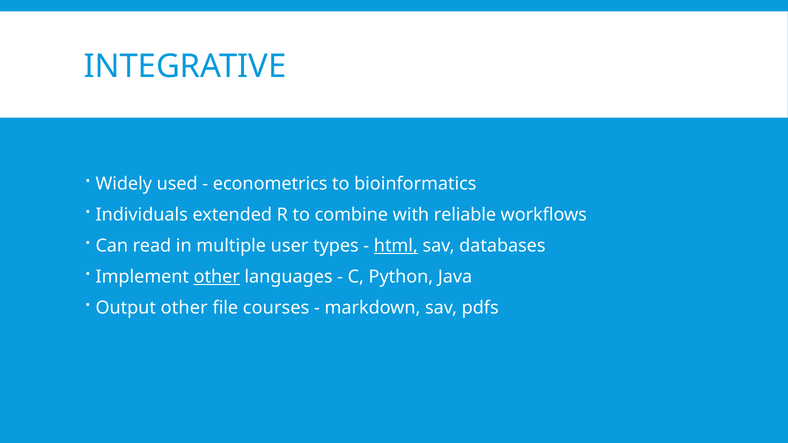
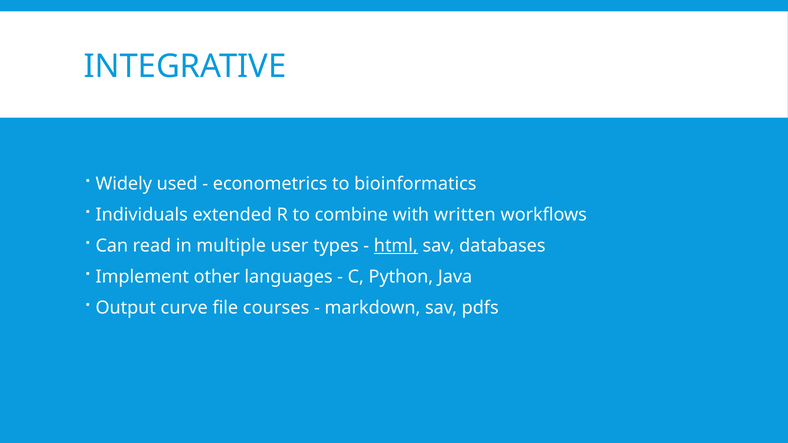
reliable: reliable -> written
other at (217, 277) underline: present -> none
Output other: other -> curve
